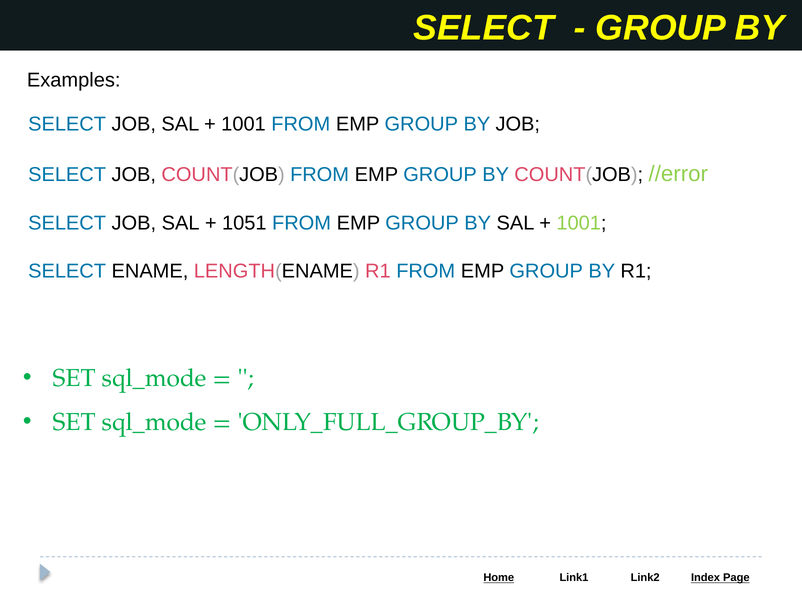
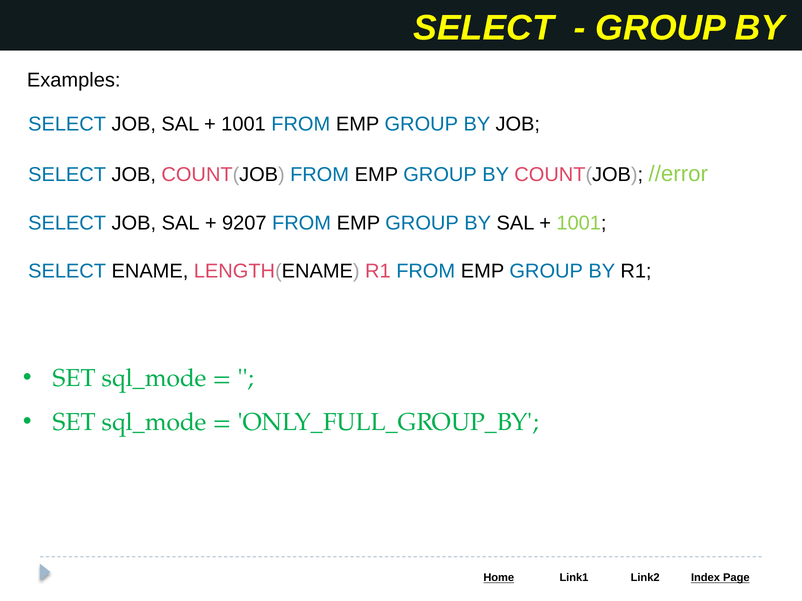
1051: 1051 -> 9207
